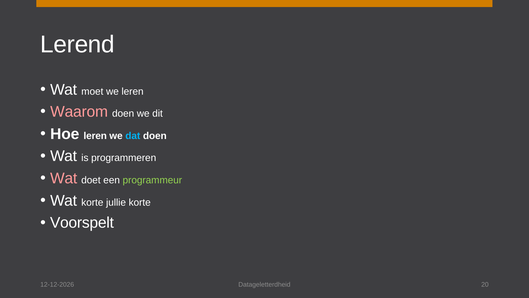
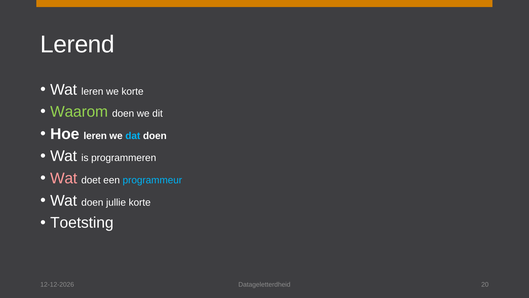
Wat moet: moet -> leren
we leren: leren -> korte
Waarom colour: pink -> light green
programmeur colour: light green -> light blue
Wat korte: korte -> doen
Voorspelt: Voorspelt -> Toetsting
